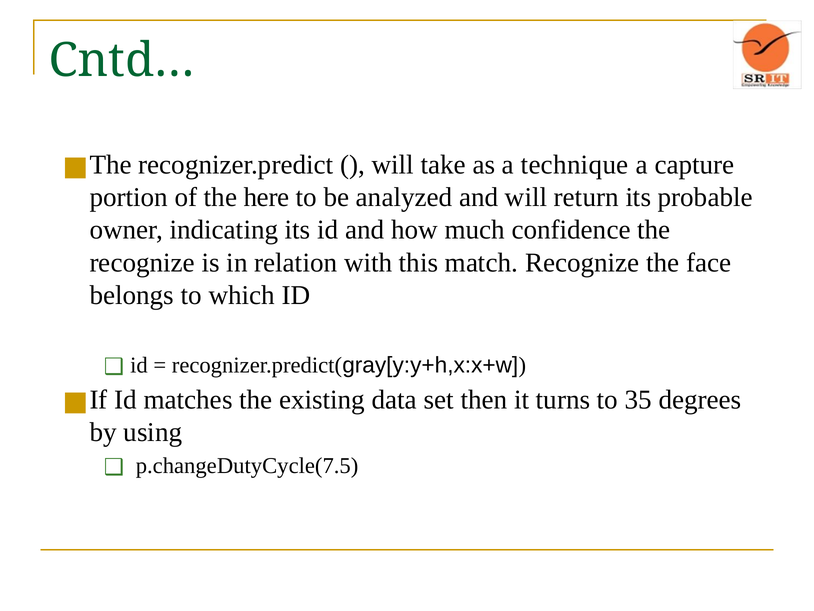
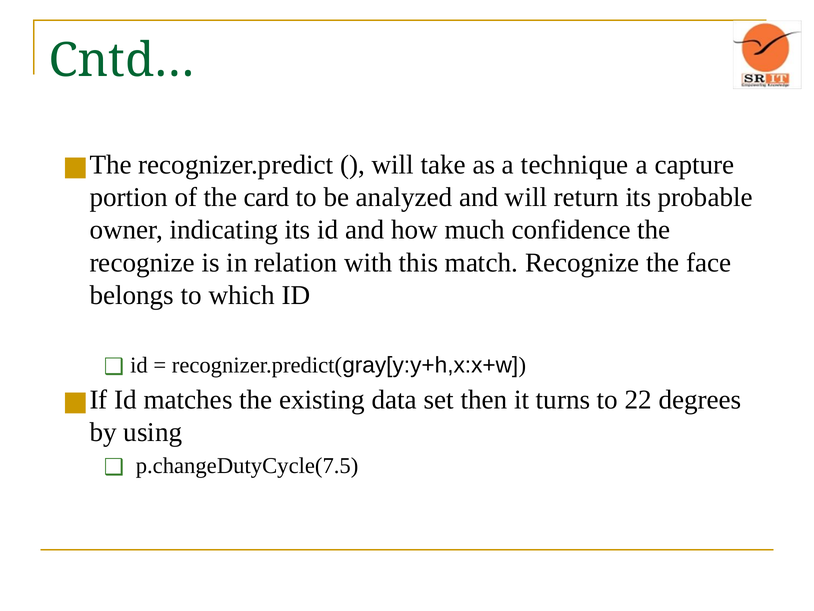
here: here -> card
35: 35 -> 22
